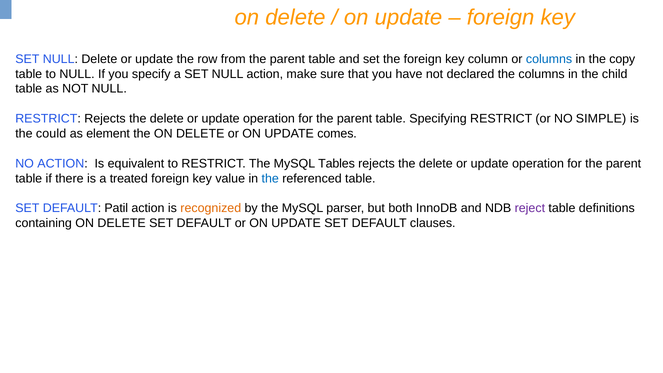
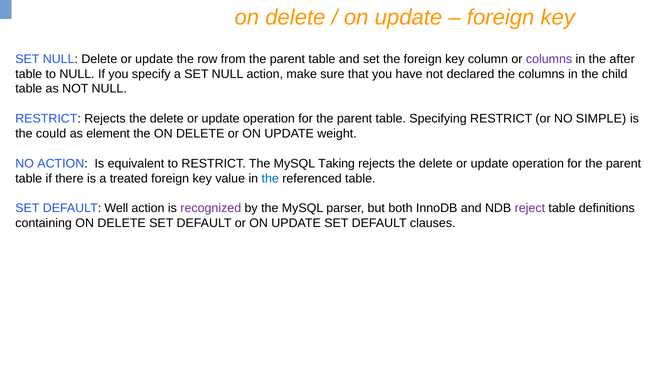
columns at (549, 59) colour: blue -> purple
copy: copy -> after
comes: comes -> weight
Tables: Tables -> Taking
Patil: Patil -> Well
recognized colour: orange -> purple
